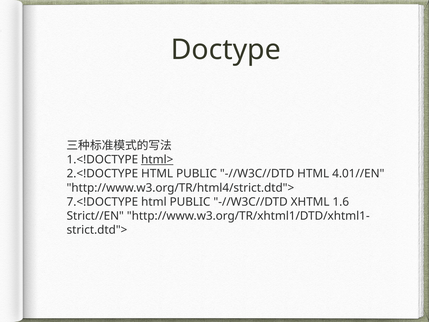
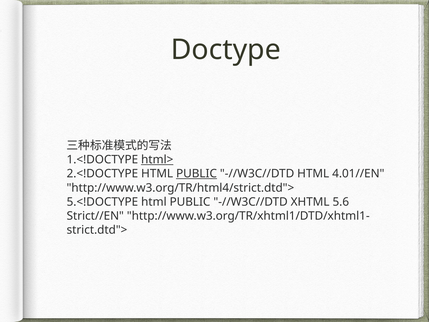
PUBLIC at (197, 174) underline: none -> present
7.<!DOCTYPE: 7.<!DOCTYPE -> 5.<!DOCTYPE
1.6: 1.6 -> 5.6
